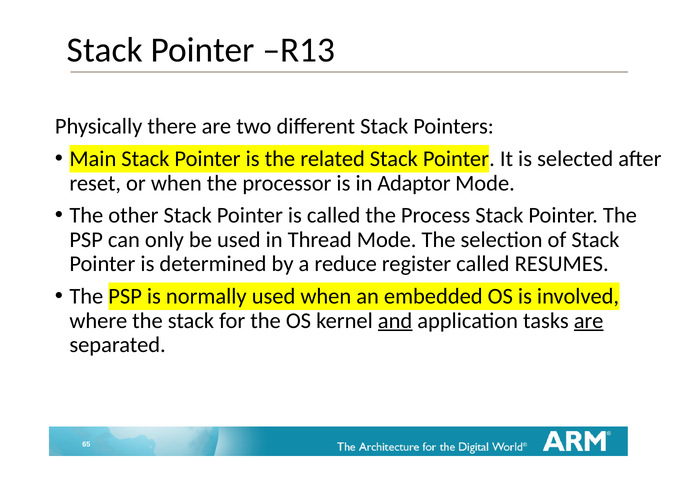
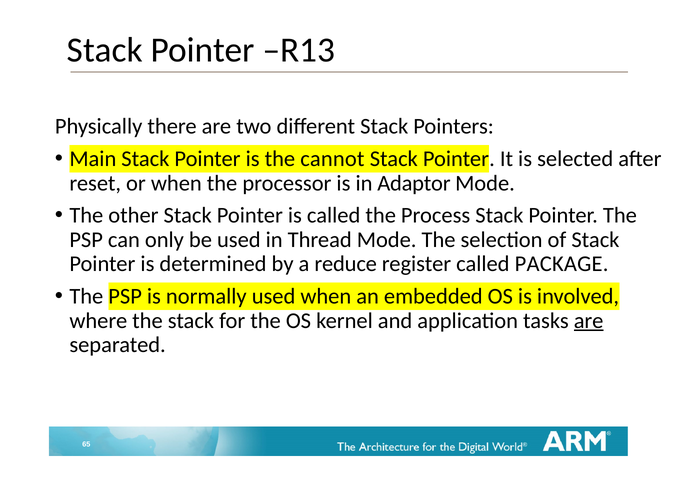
related: related -> cannot
RESUMES: RESUMES -> PACKAGE
and underline: present -> none
